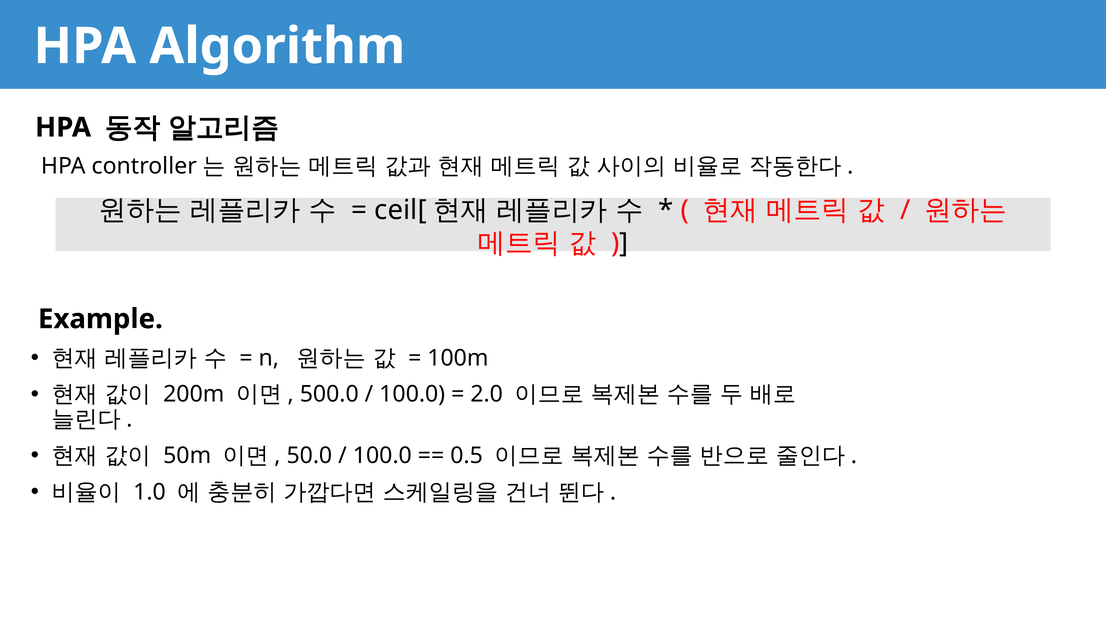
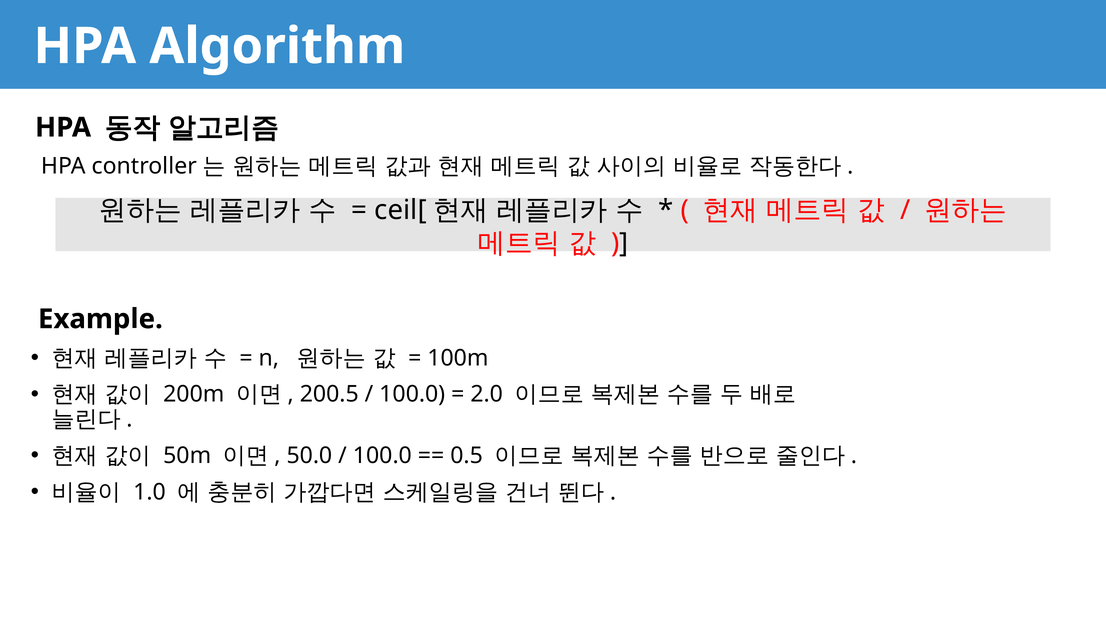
500.0: 500.0 -> 200.5
